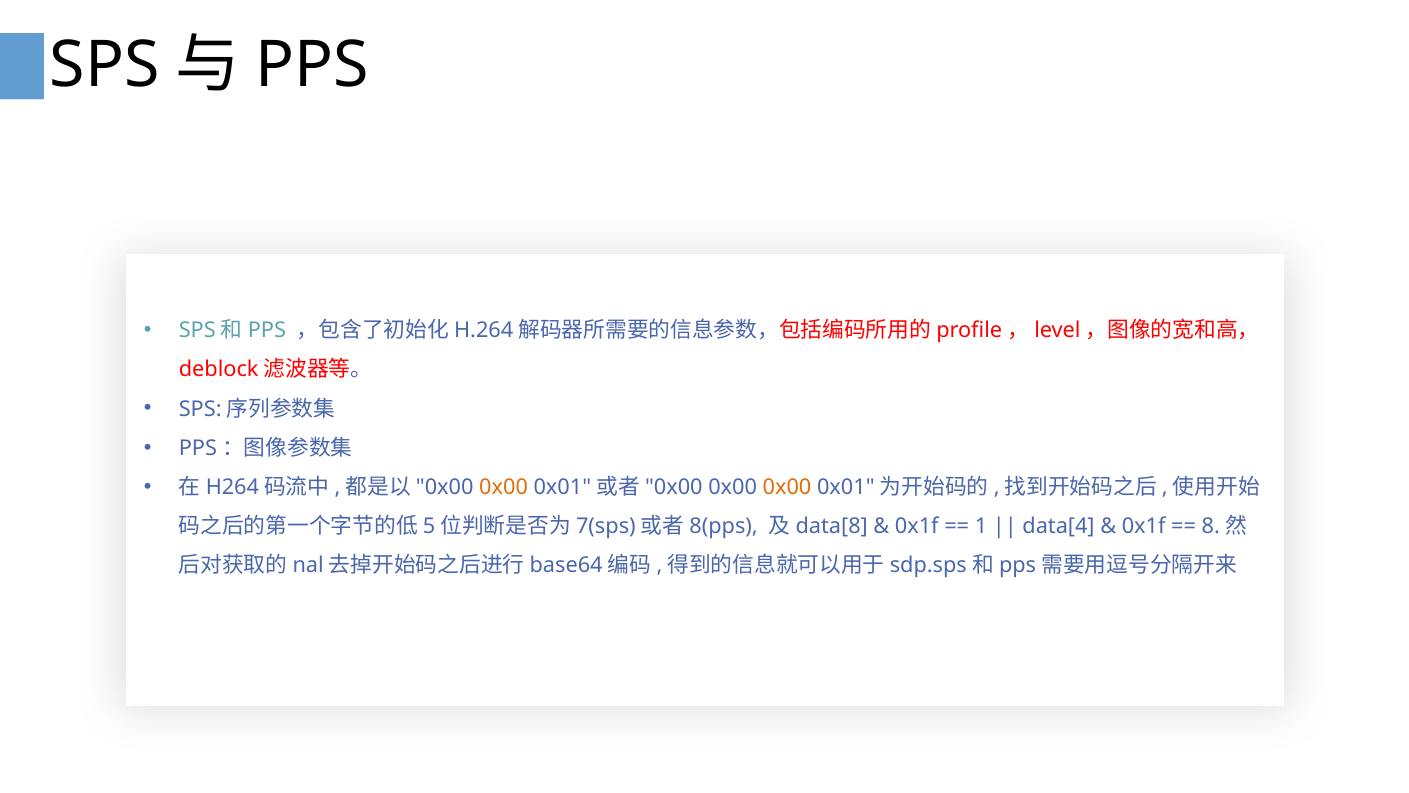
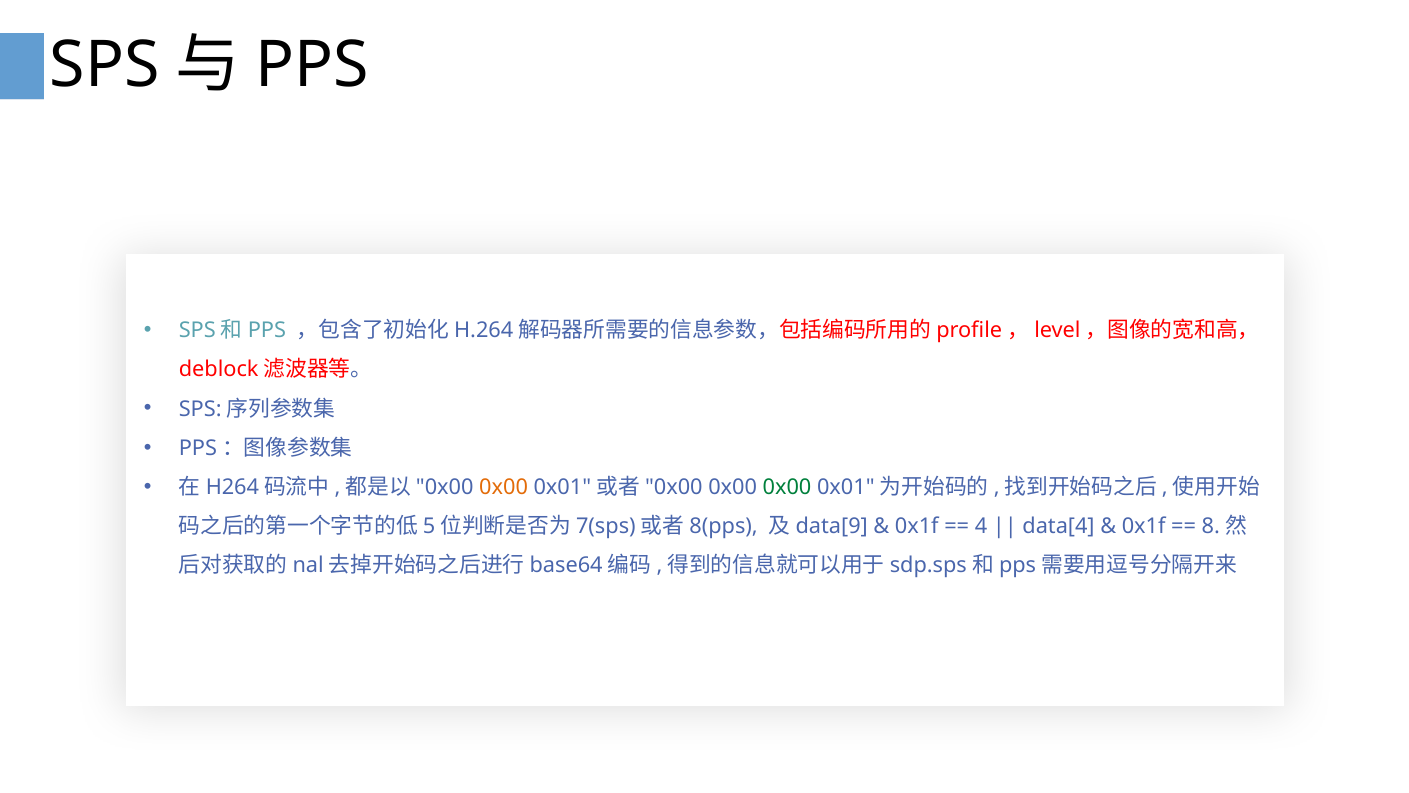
0x00 at (787, 487) colour: orange -> green
data[8: data[8 -> data[9
1: 1 -> 4
